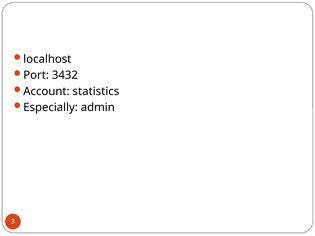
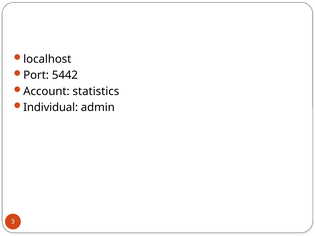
3432: 3432 -> 5442
Especially: Especially -> Individual
